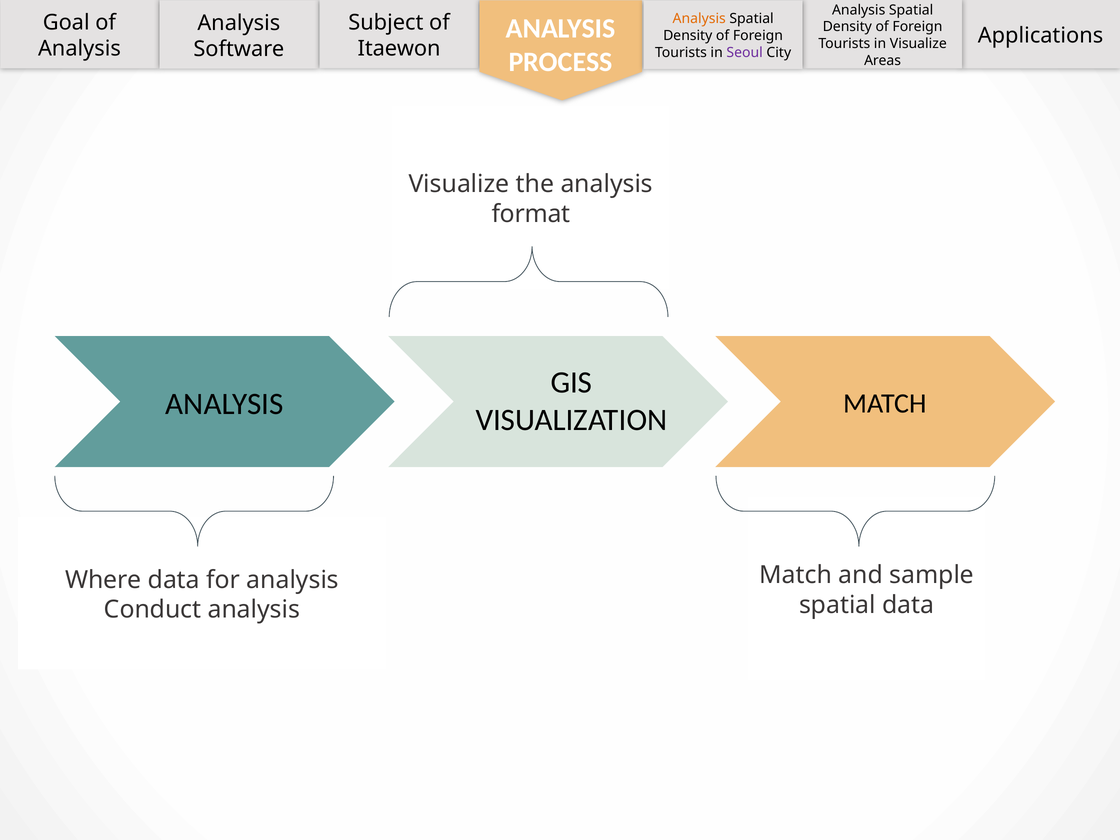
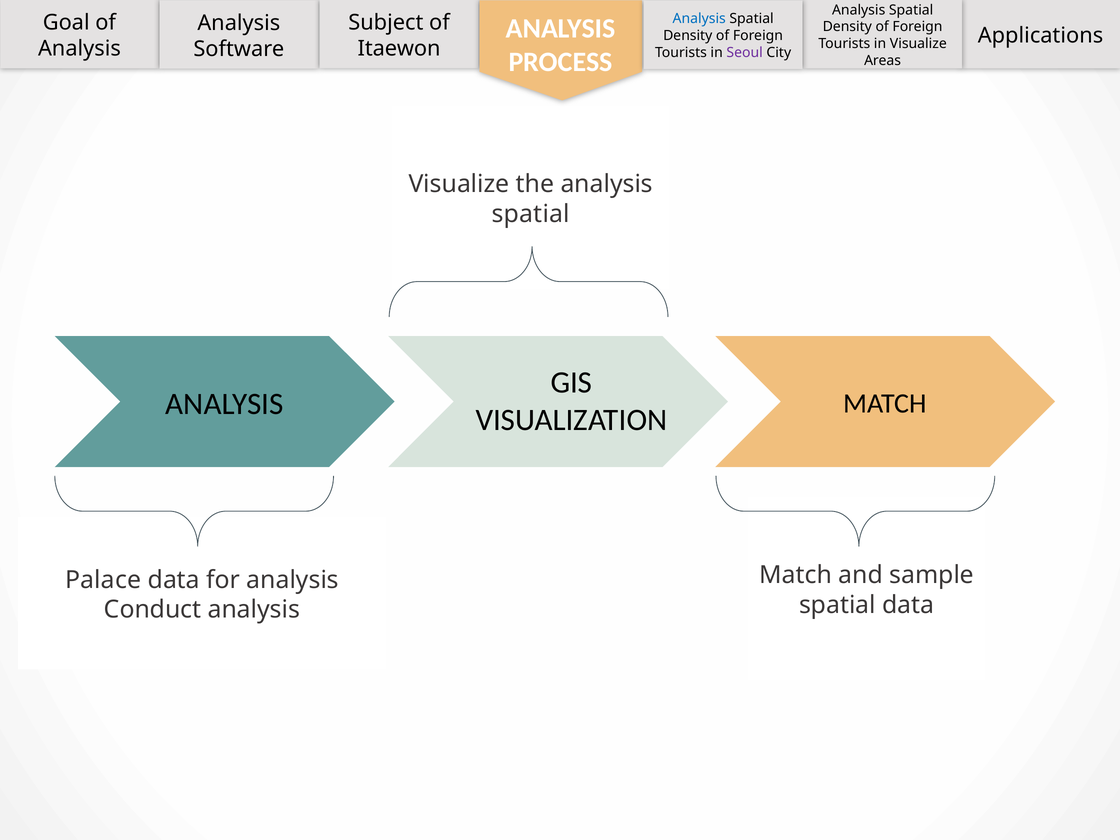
Analysis at (699, 19) colour: orange -> blue
format at (531, 214): format -> spatial
Where: Where -> Palace
